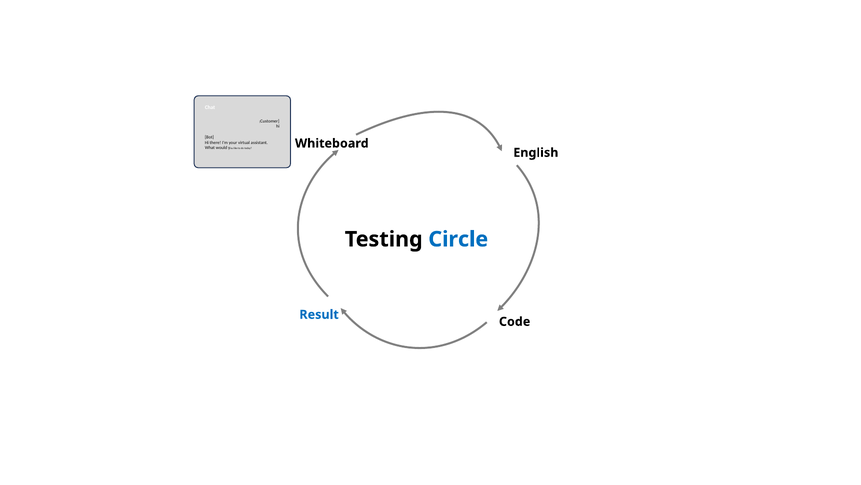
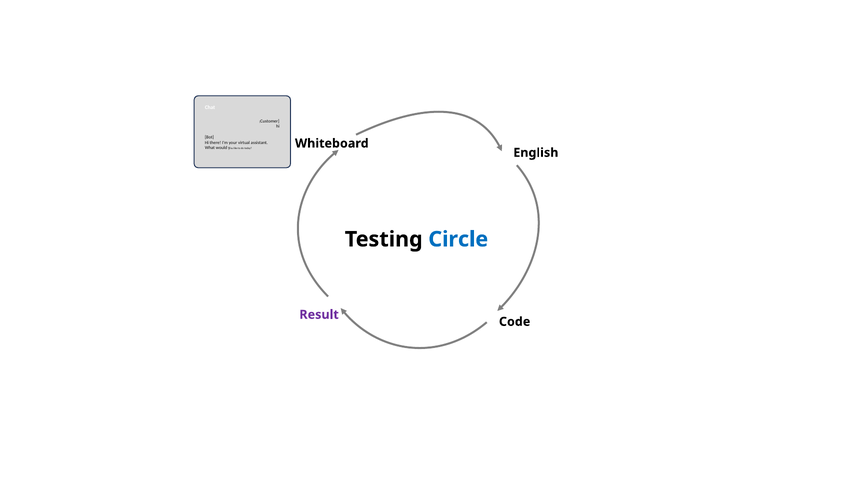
Result colour: blue -> purple
